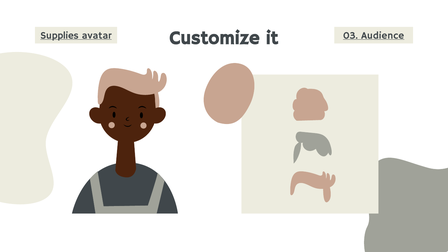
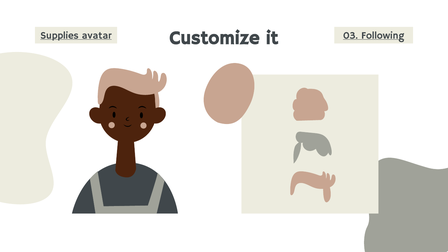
Audience: Audience -> Following
